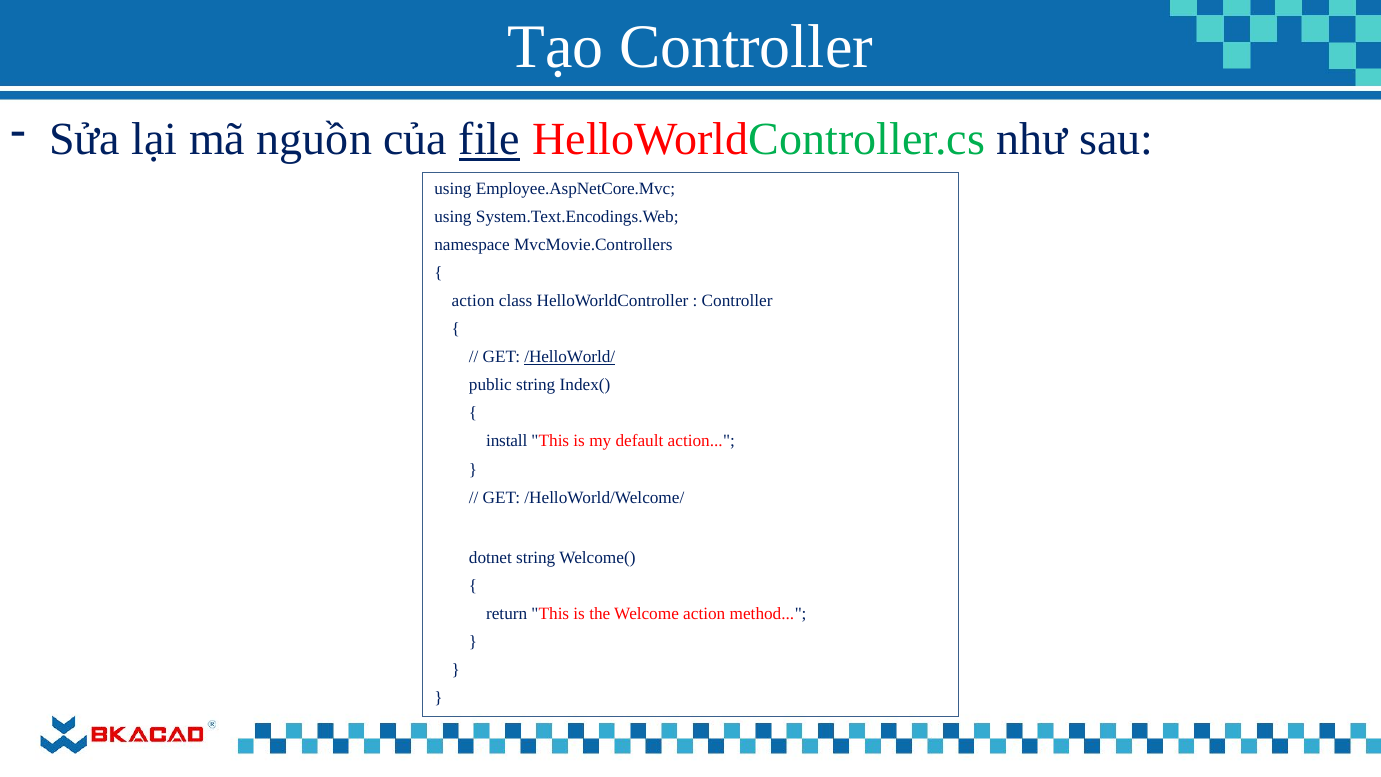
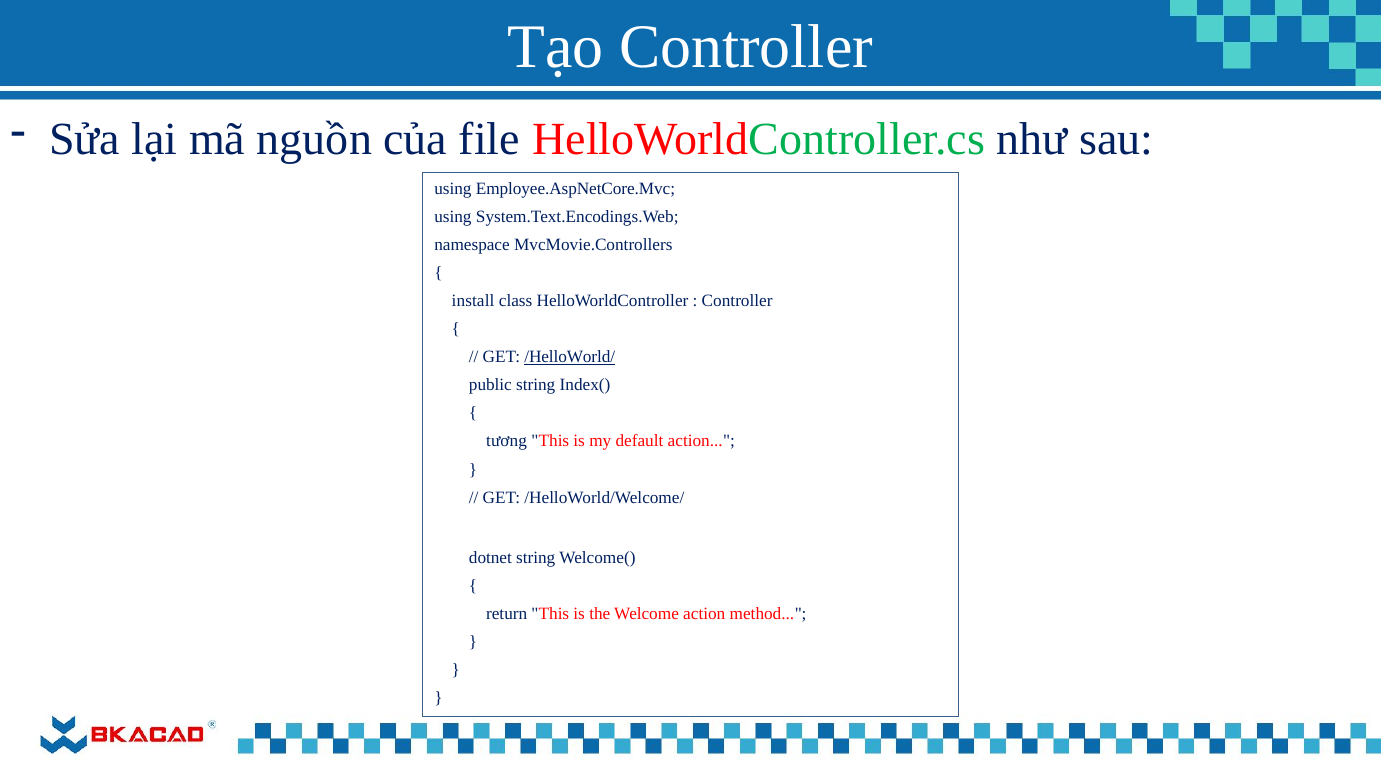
file underline: present -> none
action at (473, 301): action -> install
install: install -> tương
